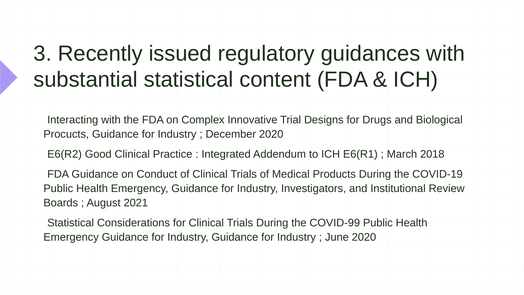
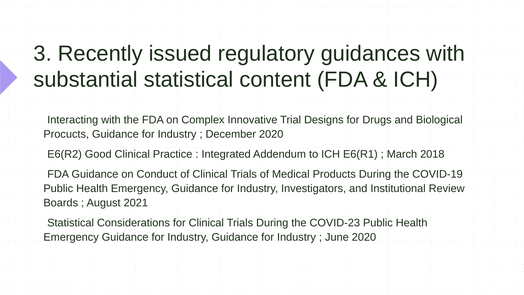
COVID-99: COVID-99 -> COVID-23
